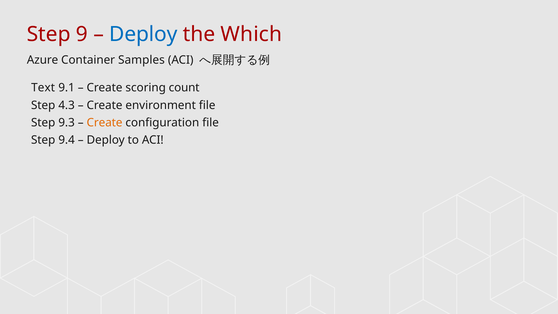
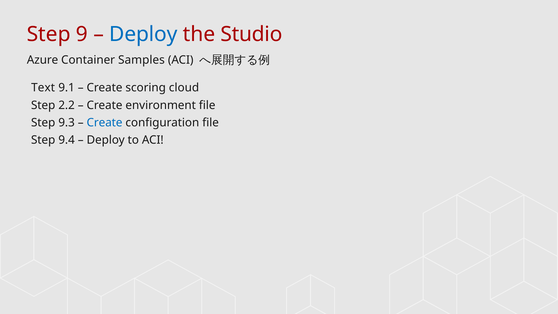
Which: Which -> Studio
count: count -> cloud
4.3: 4.3 -> 2.2
Create at (105, 123) colour: orange -> blue
